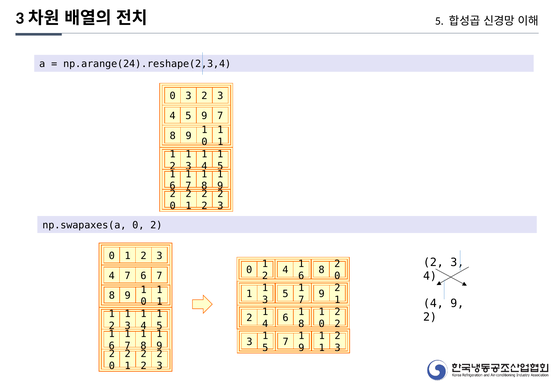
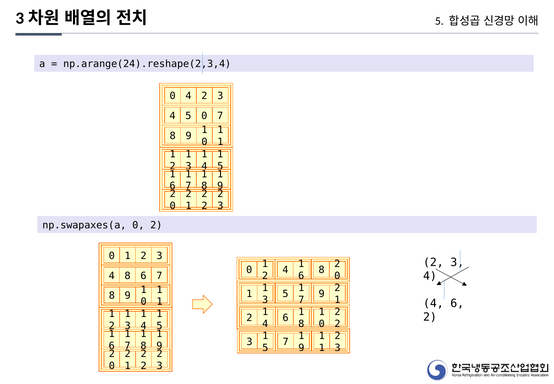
0 3: 3 -> 4
5 9: 9 -> 0
4 7: 7 -> 8
9 at (457, 303): 9 -> 6
